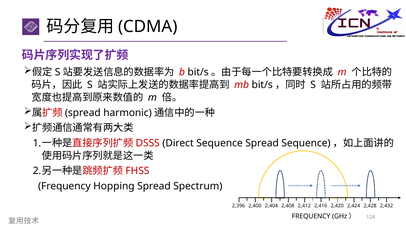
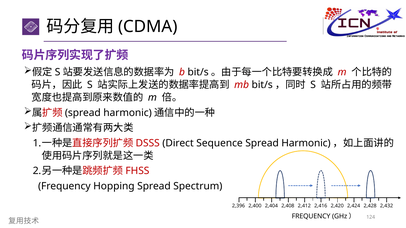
Sequence Spread Sequence: Sequence -> Harmonic
